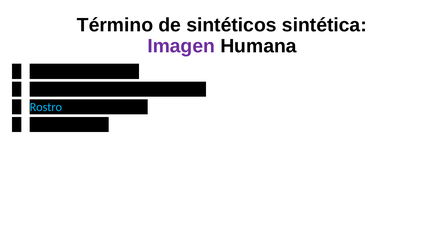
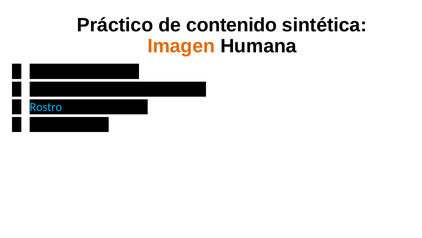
Término: Término -> Práctico
sintéticos: sintéticos -> contenido
Imagen colour: purple -> orange
